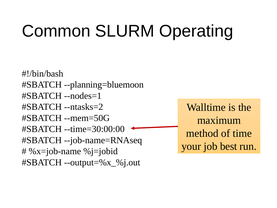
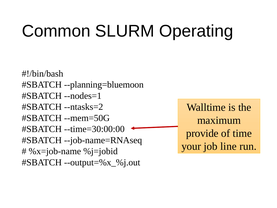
method: method -> provide
best: best -> line
